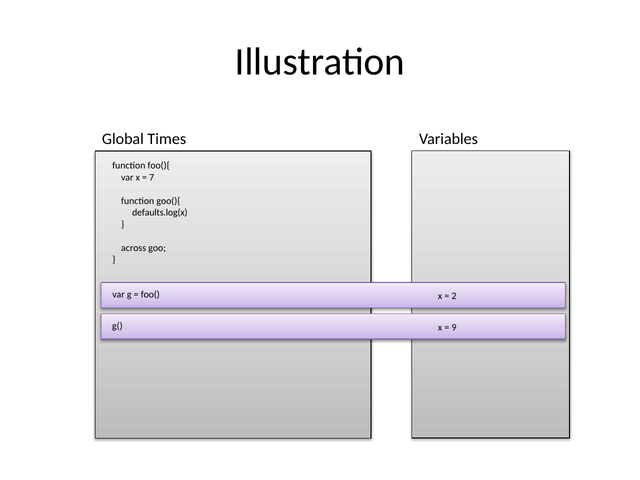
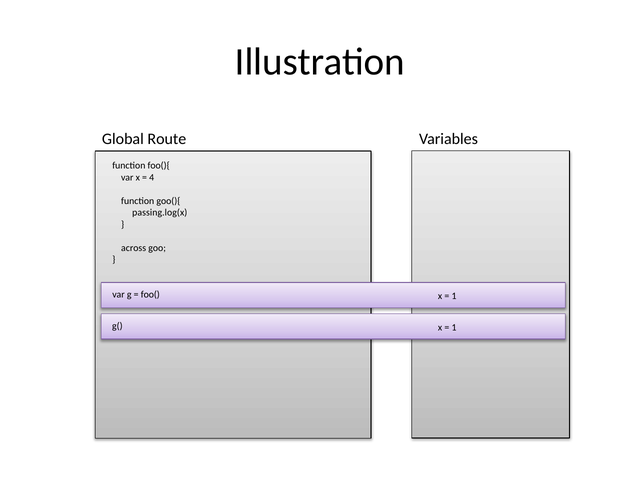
Times: Times -> Route
7: 7 -> 4
defaults.log(x: defaults.log(x -> passing.log(x
2 at (454, 296): 2 -> 1
9 at (454, 327): 9 -> 1
